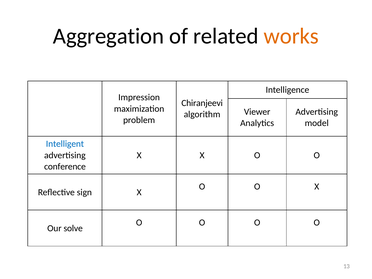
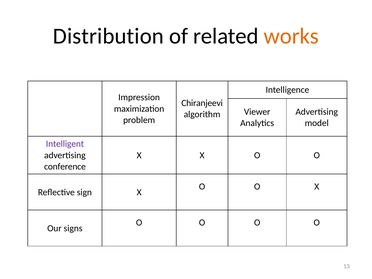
Aggregation: Aggregation -> Distribution
Intelligent colour: blue -> purple
solve: solve -> signs
